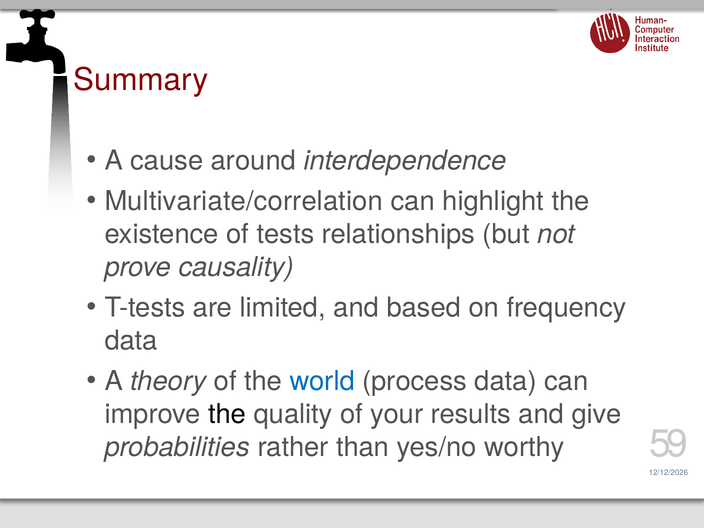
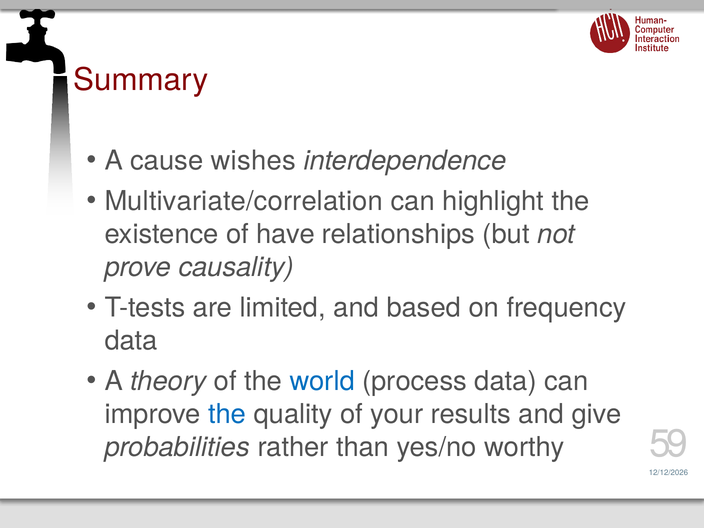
around: around -> wishes
tests: tests -> have
the at (227, 414) colour: black -> blue
